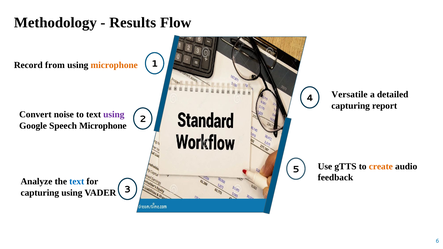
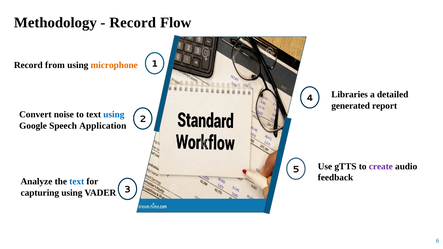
Results at (133, 23): Results -> Record
Versatile: Versatile -> Libraries
capturing at (351, 106): capturing -> generated
using at (114, 115) colour: purple -> blue
Speech Microphone: Microphone -> Application
create colour: orange -> purple
